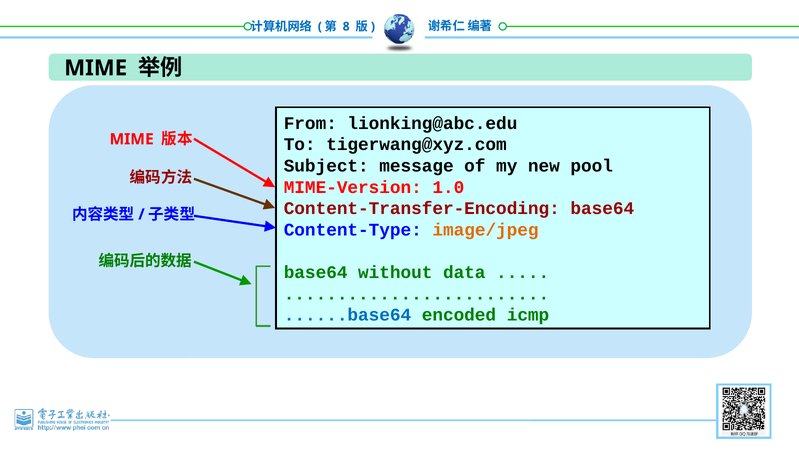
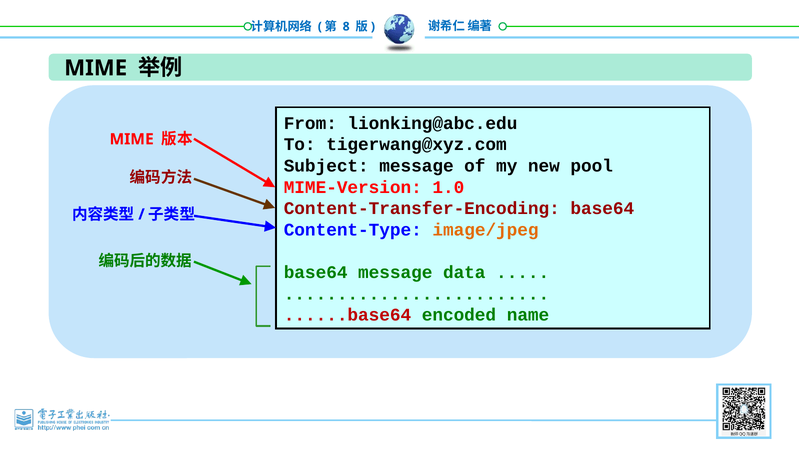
base64 without: without -> message
......base64 colour: blue -> red
icmp: icmp -> name
